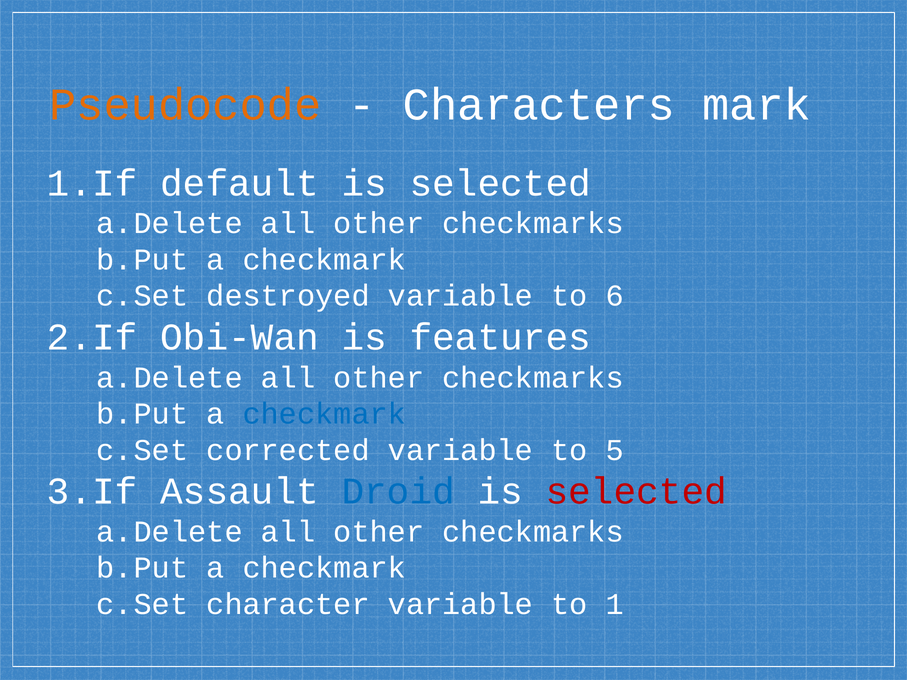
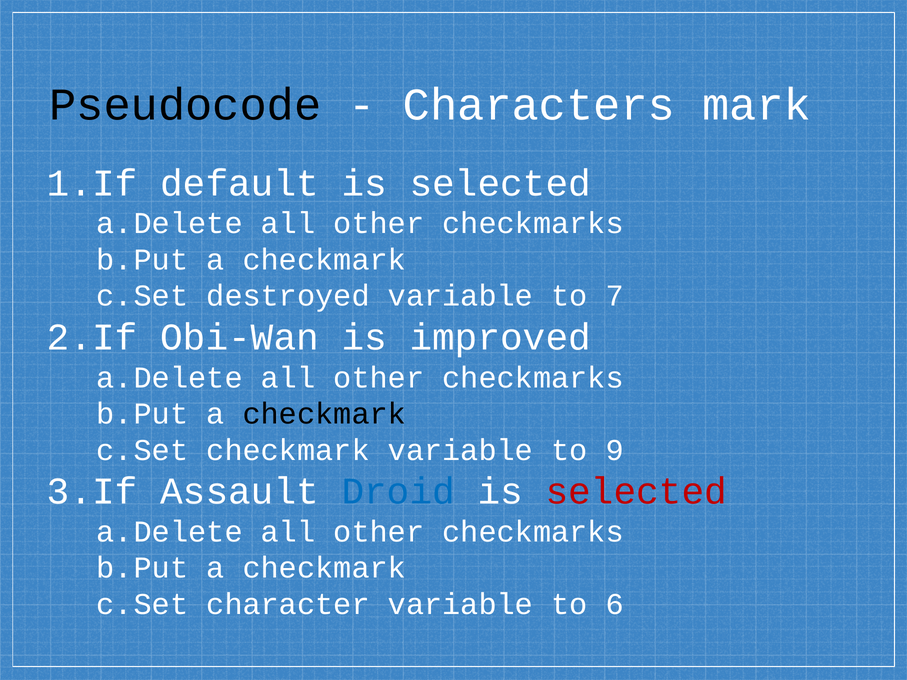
Pseudocode colour: orange -> black
6: 6 -> 7
features: features -> improved
checkmark at (324, 414) colour: blue -> black
corrected at (288, 450): corrected -> checkmark
5: 5 -> 9
1: 1 -> 6
